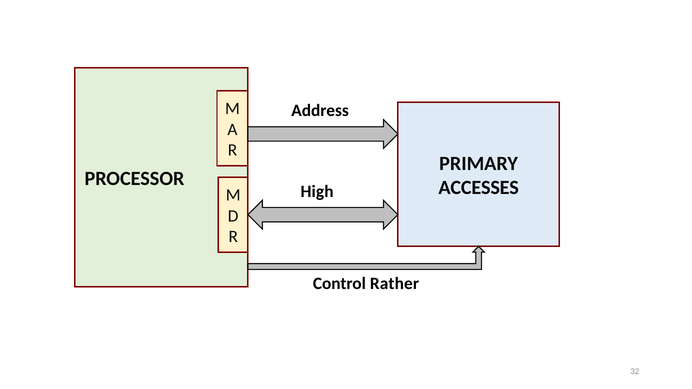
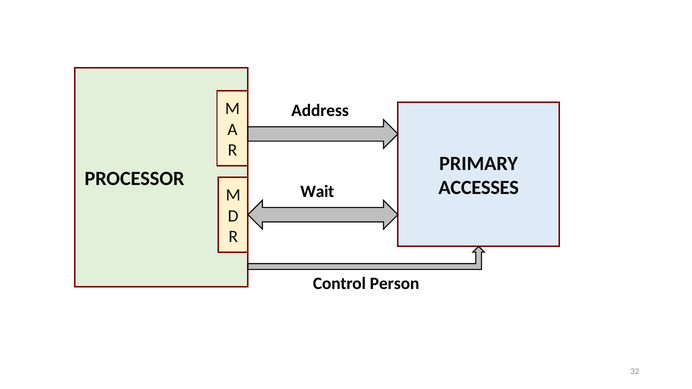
High: High -> Wait
Rather: Rather -> Person
